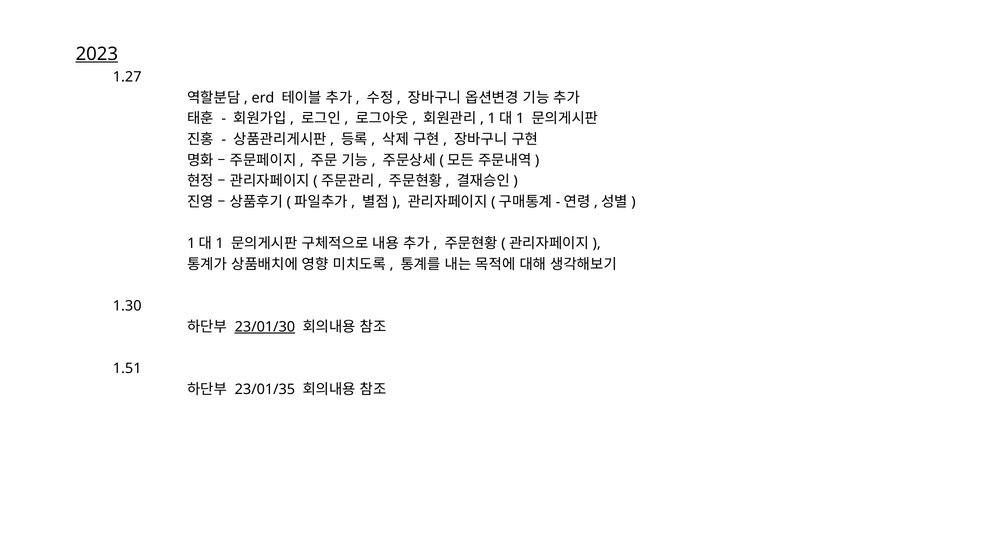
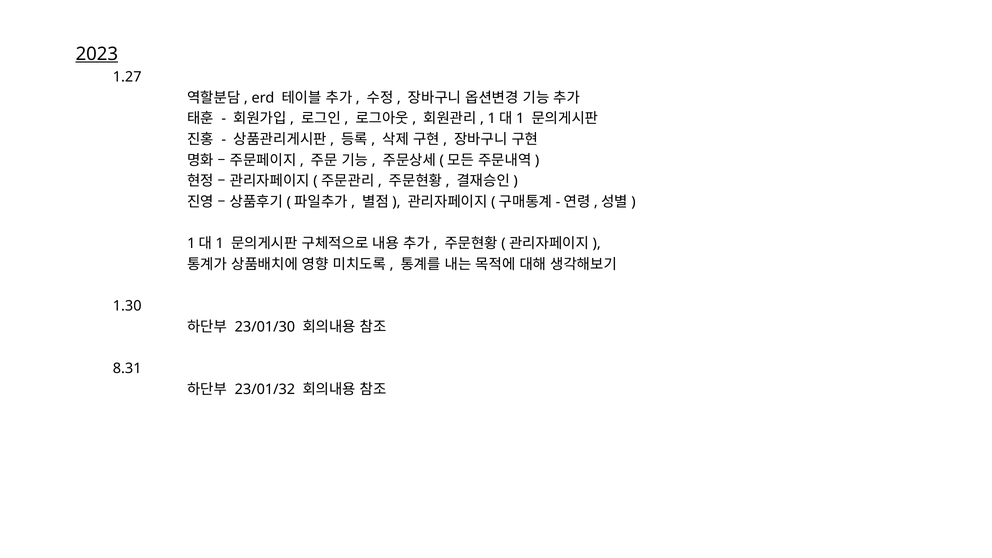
23/01/30 underline: present -> none
1.51: 1.51 -> 8.31
23/01/35: 23/01/35 -> 23/01/32
